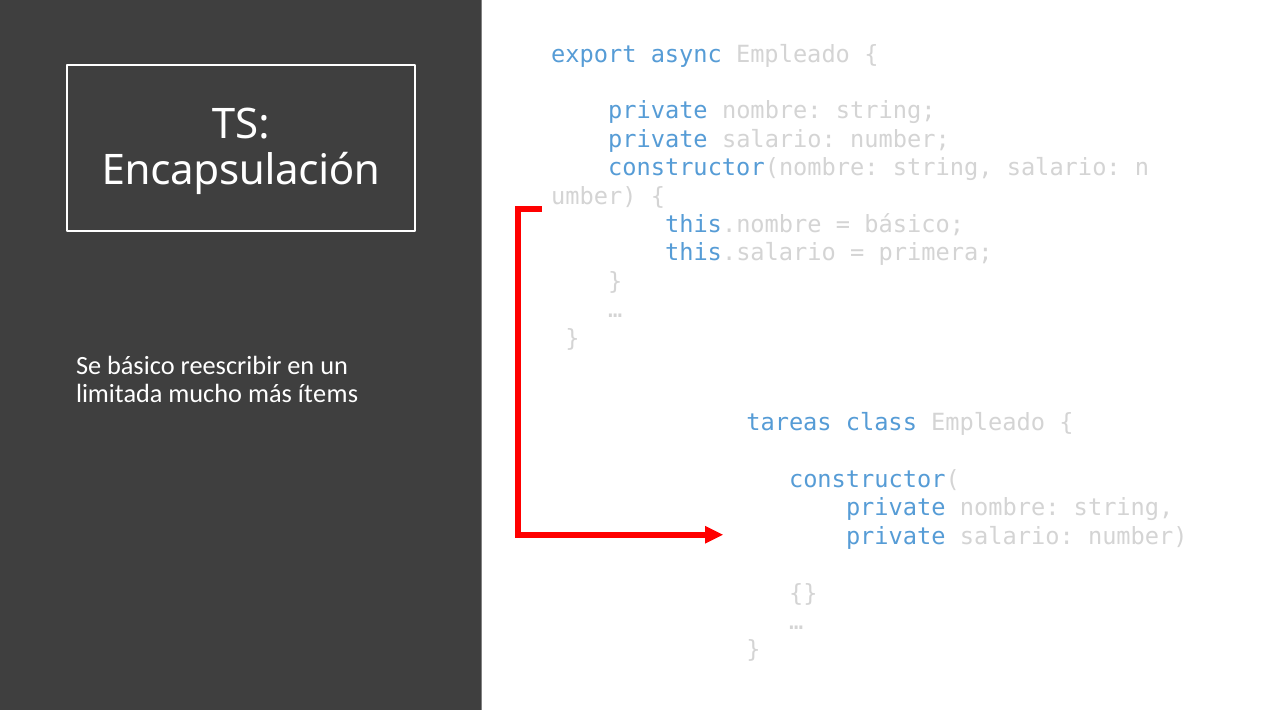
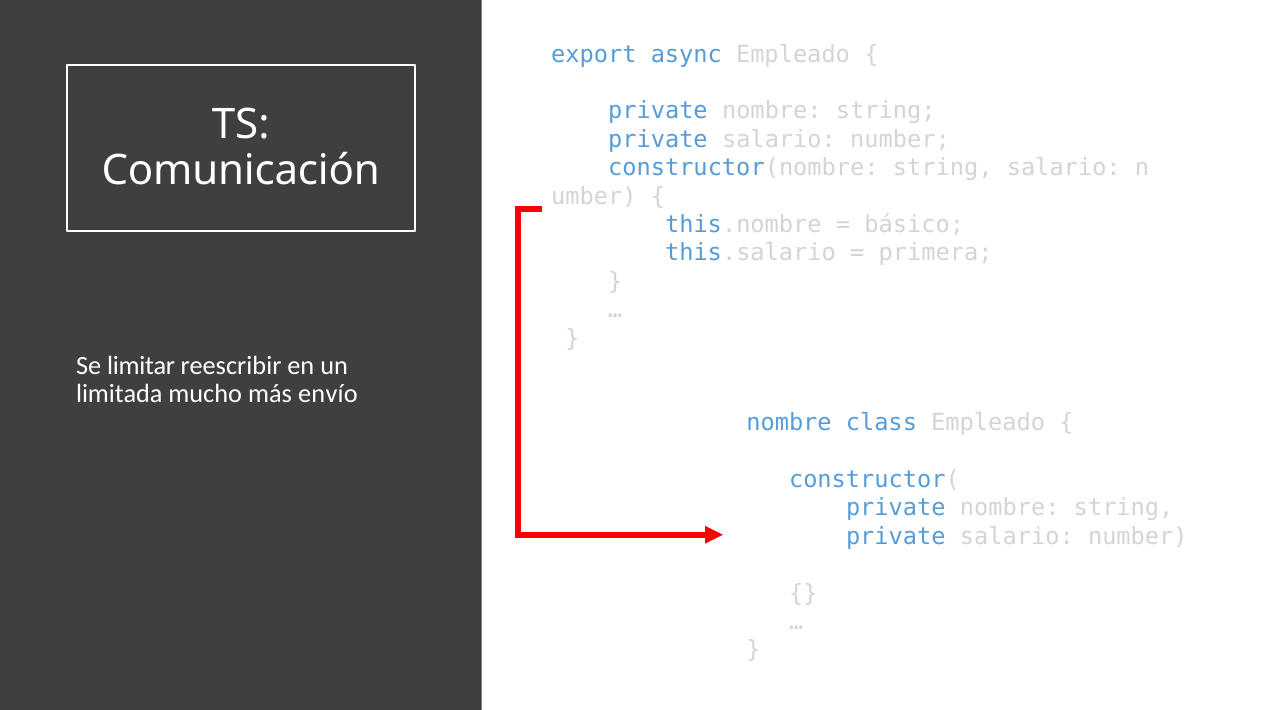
Encapsulación: Encapsulación -> Comunicación
Se básico: básico -> limitar
ítems: ítems -> envío
tareas at (789, 423): tareas -> nombre
